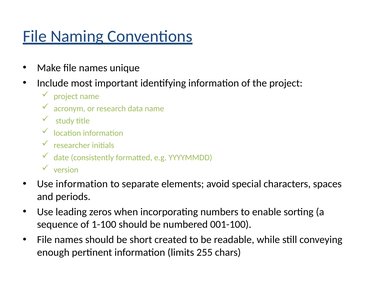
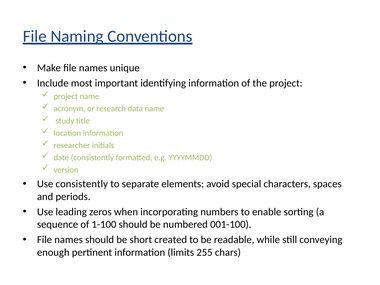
Use information: information -> consistently
